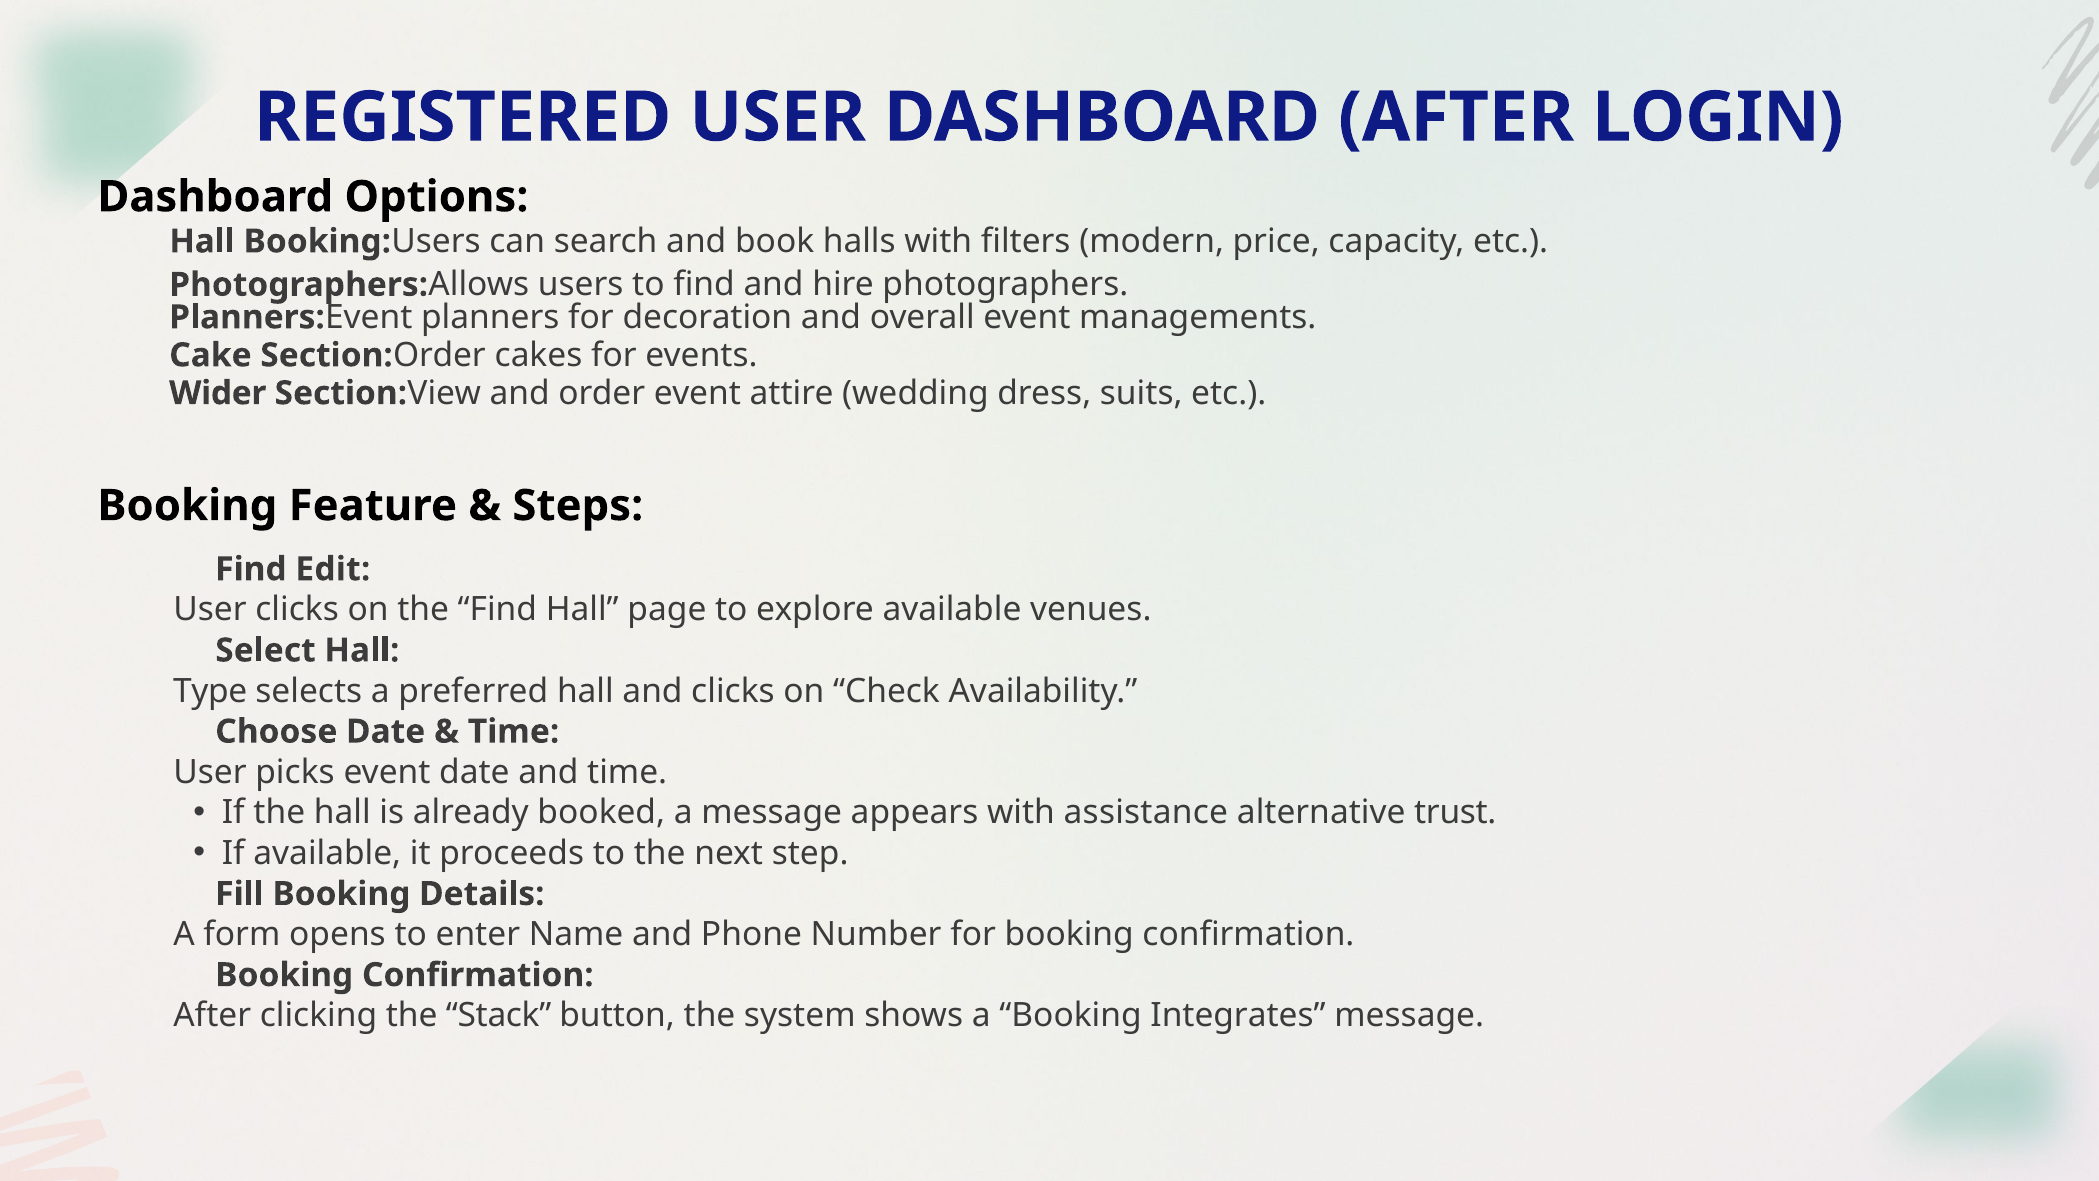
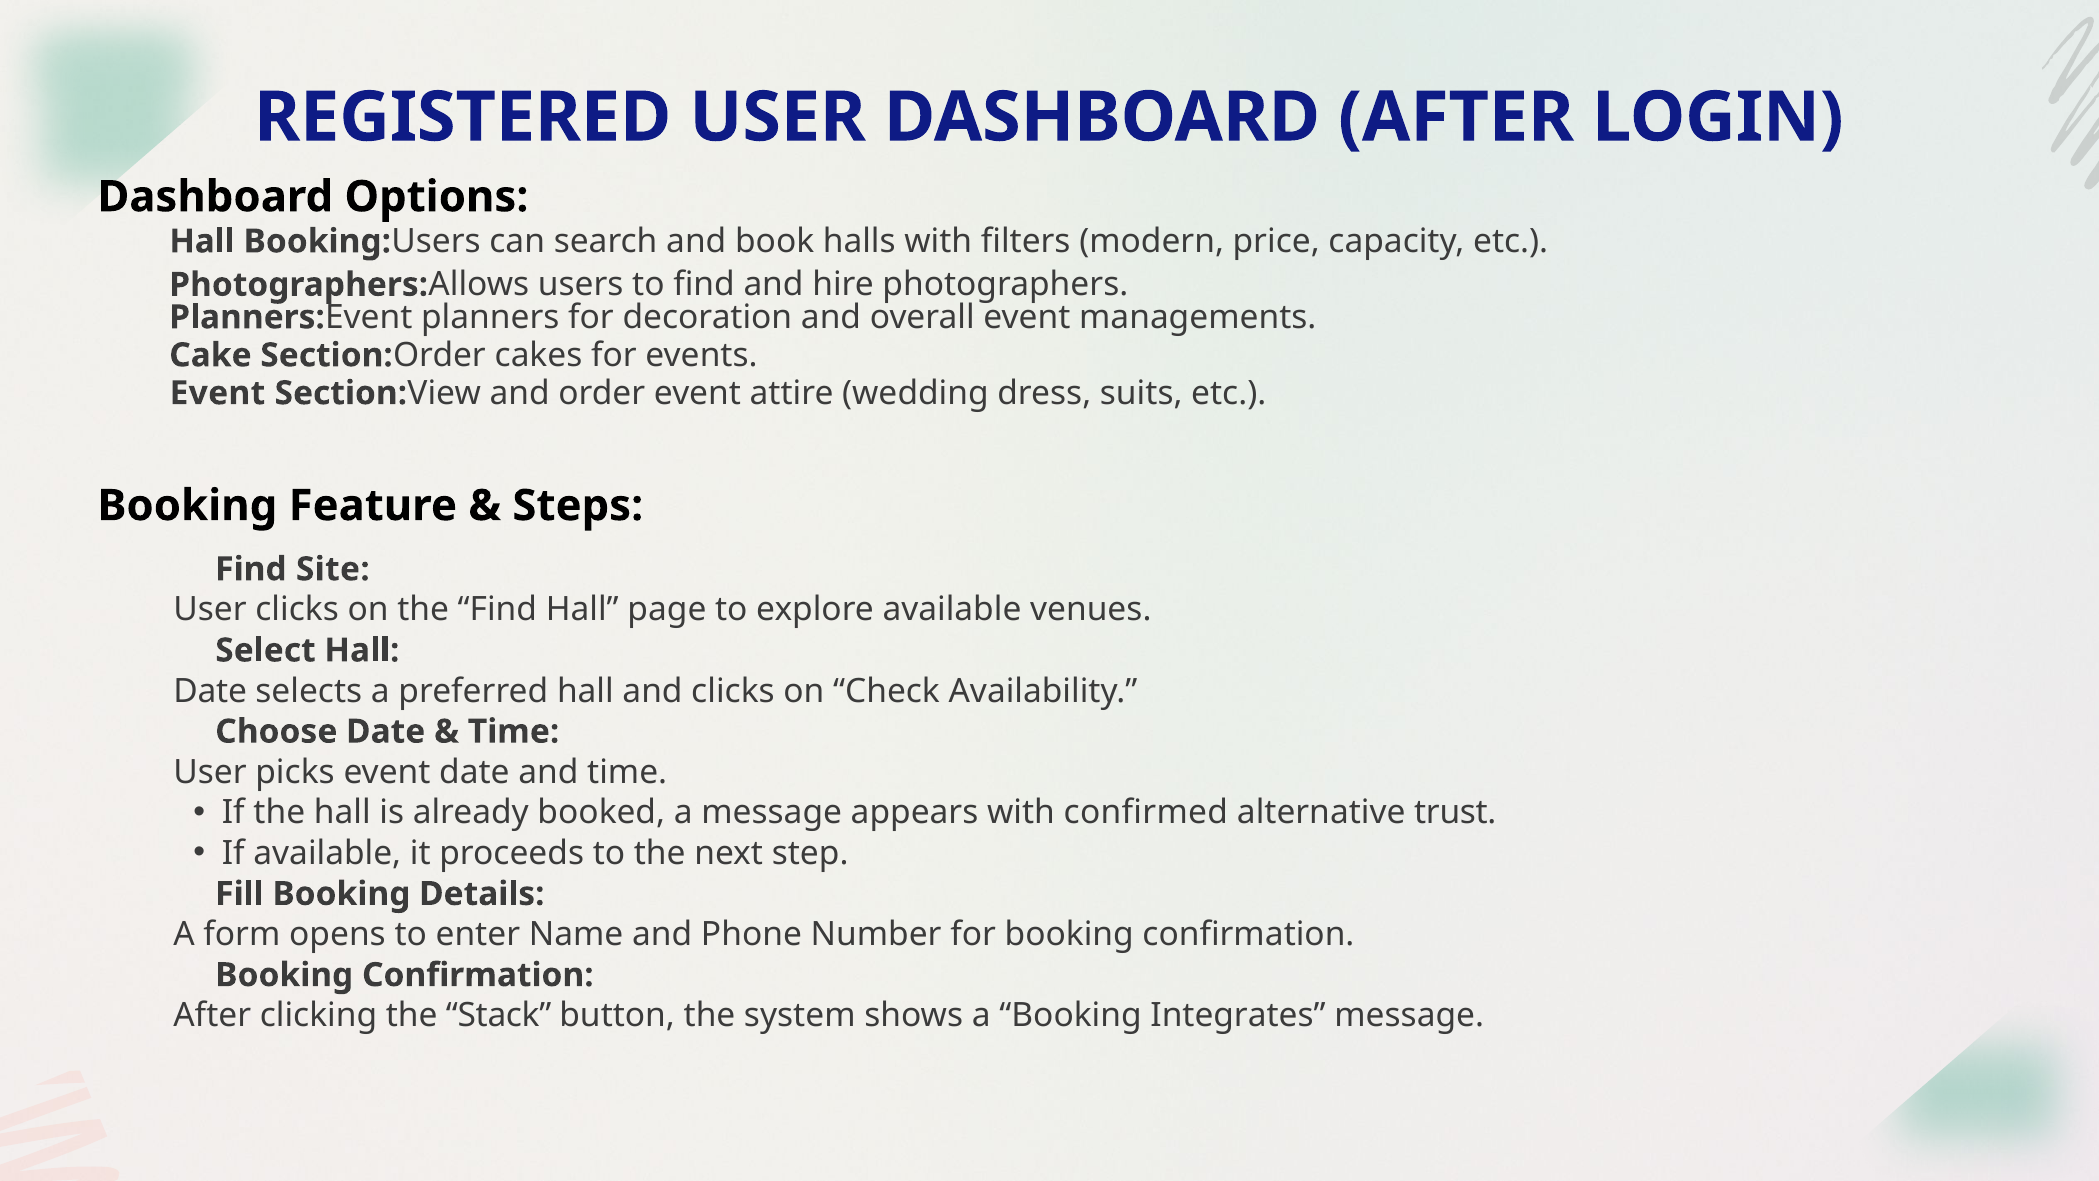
Wider at (218, 393): Wider -> Event
Edit: Edit -> Site
Type at (210, 691): Type -> Date
assistance: assistance -> confirmed
